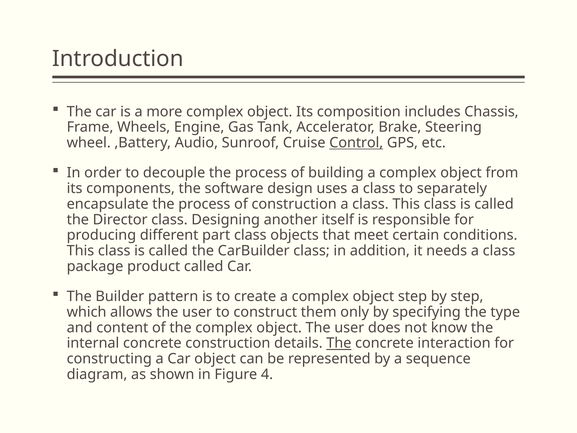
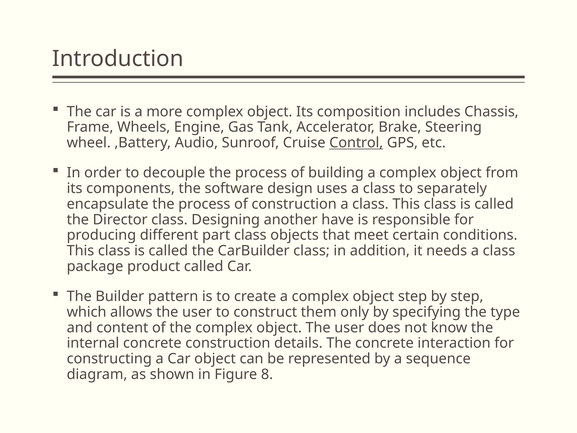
itself: itself -> have
The at (339, 343) underline: present -> none
4: 4 -> 8
